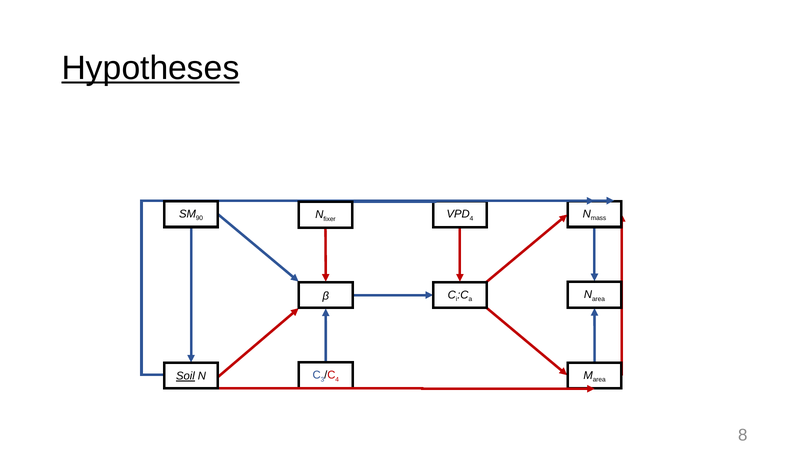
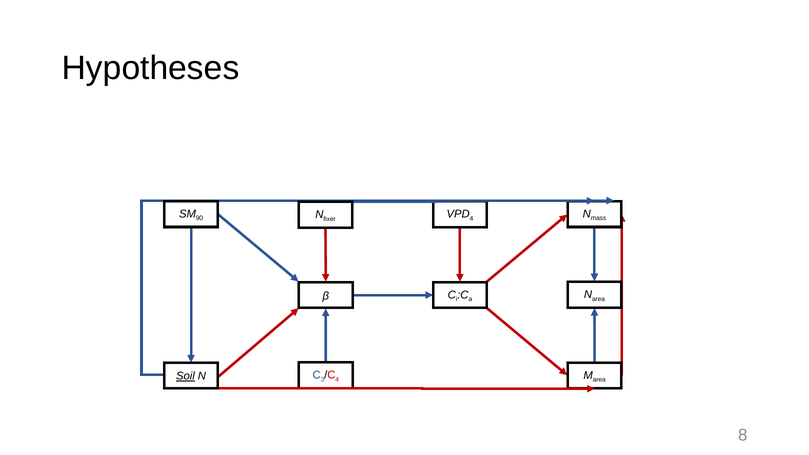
Hypotheses underline: present -> none
